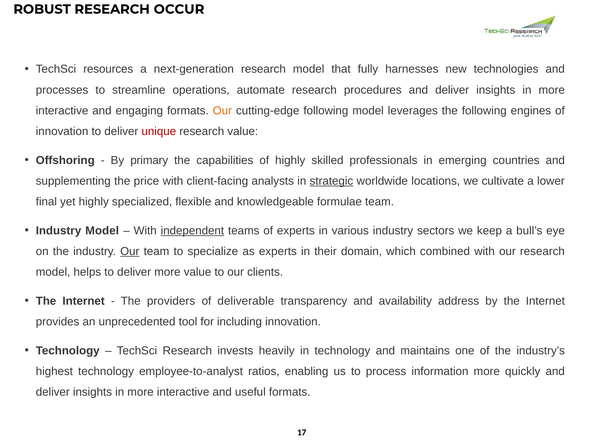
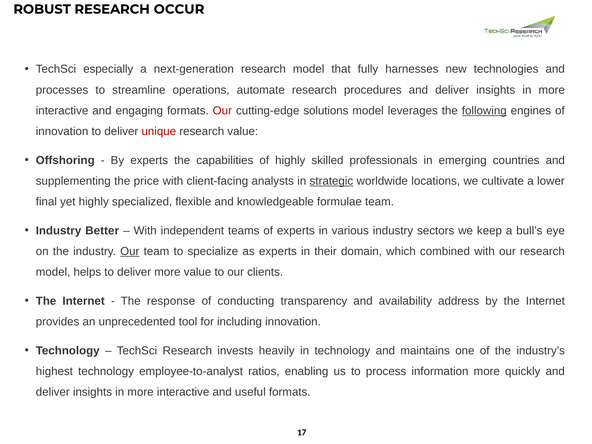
resources: resources -> especially
Our at (222, 111) colour: orange -> red
cutting-edge following: following -> solutions
following at (484, 111) underline: none -> present
By primary: primary -> experts
Industry Model: Model -> Better
independent underline: present -> none
providers: providers -> response
deliverable: deliverable -> conducting
